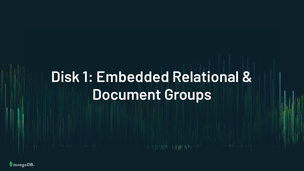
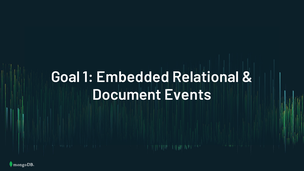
Disk: Disk -> Goal
Groups: Groups -> Events
